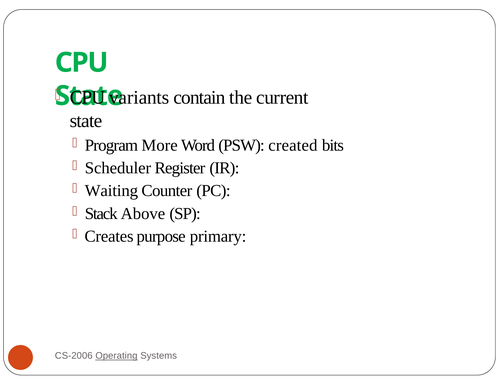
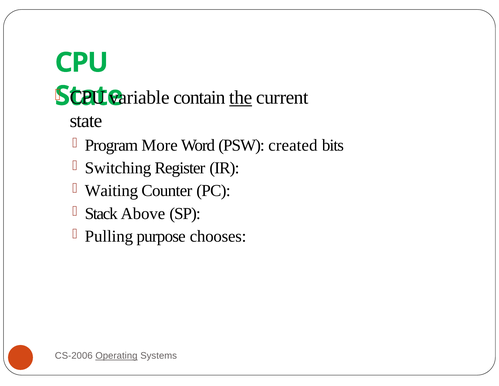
variants: variants -> variable
the underline: none -> present
Scheduler: Scheduler -> Switching
Creates: Creates -> Pulling
primary: primary -> chooses
